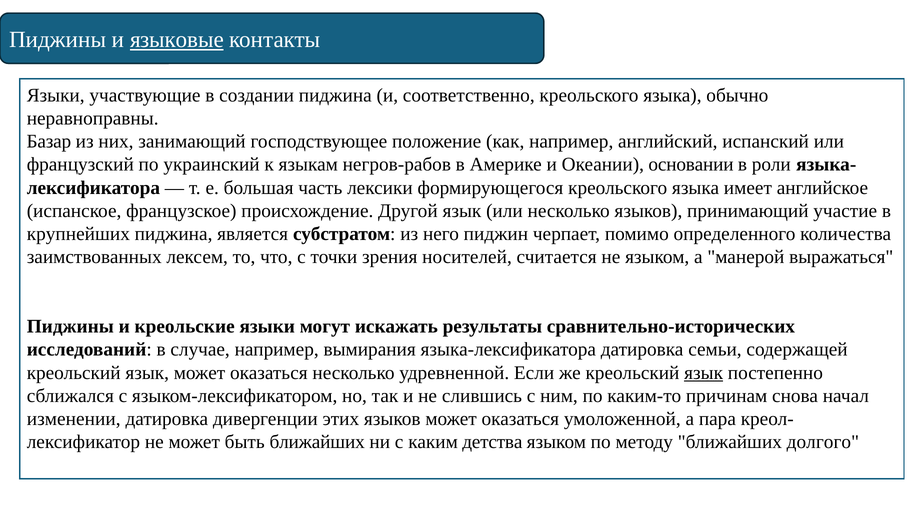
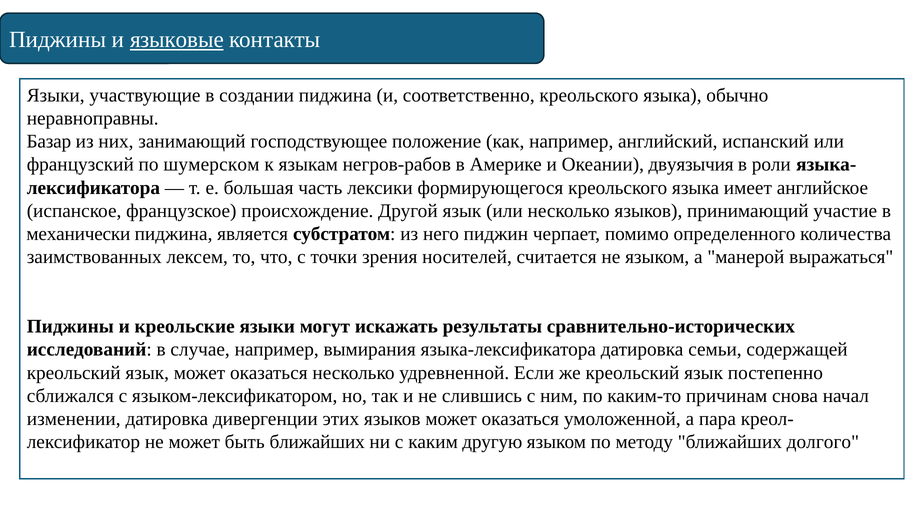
украинский: украинский -> шумерском
основании: основании -> двуязычия
крупнейших: крупнейших -> механически
язык at (704, 373) underline: present -> none
детства: детства -> другую
